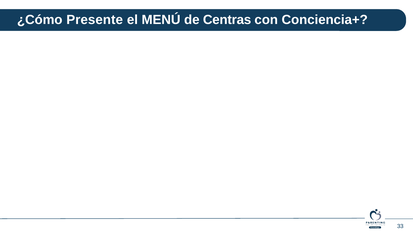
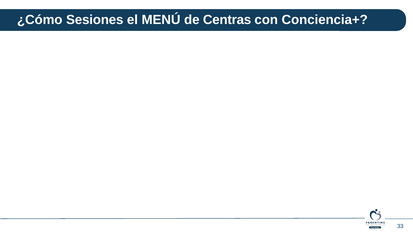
Presente: Presente -> Sesiones
